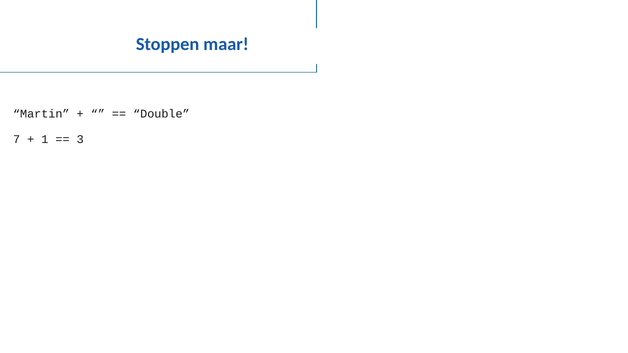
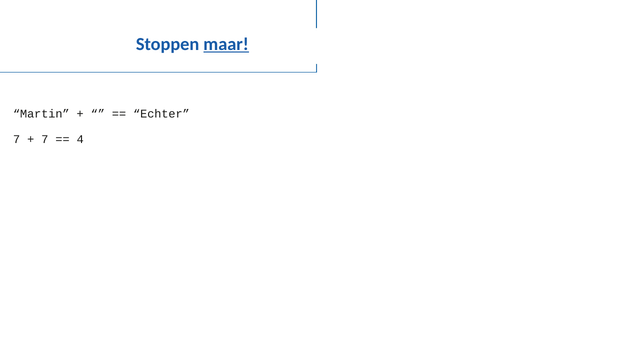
maar underline: none -> present
Double: Double -> Echter
1 at (45, 140): 1 -> 7
3: 3 -> 4
